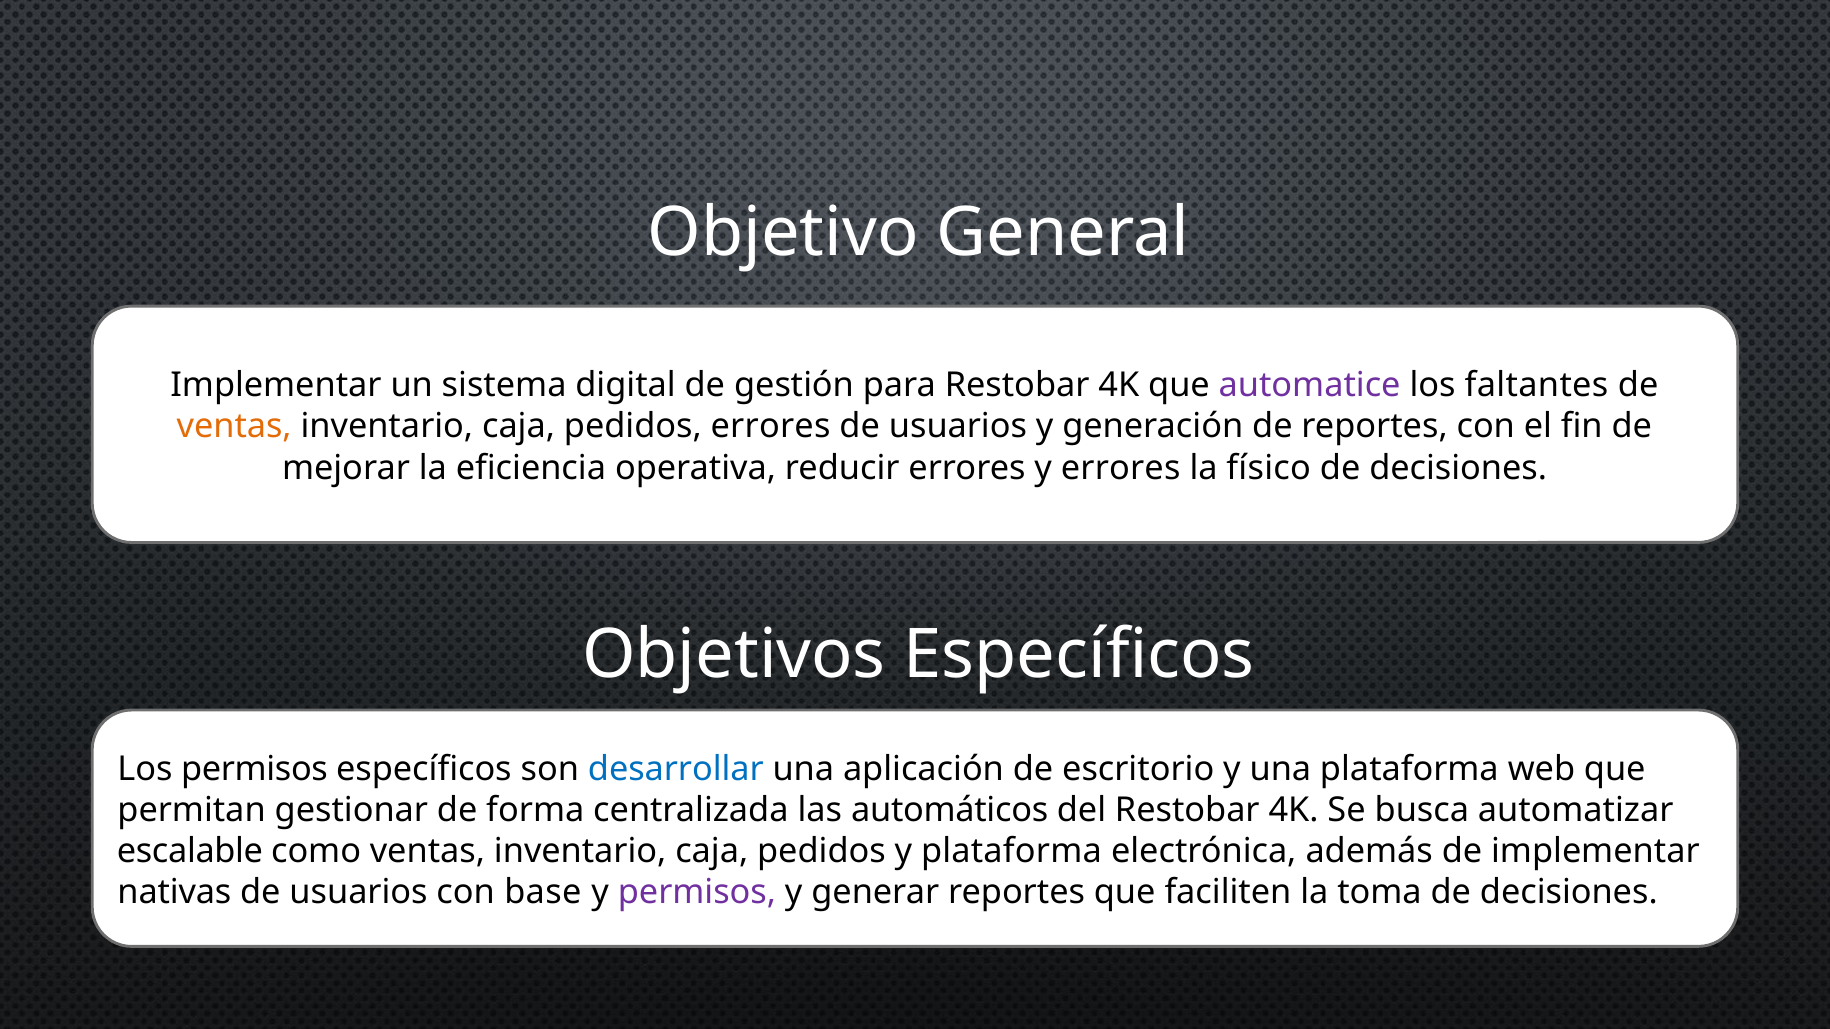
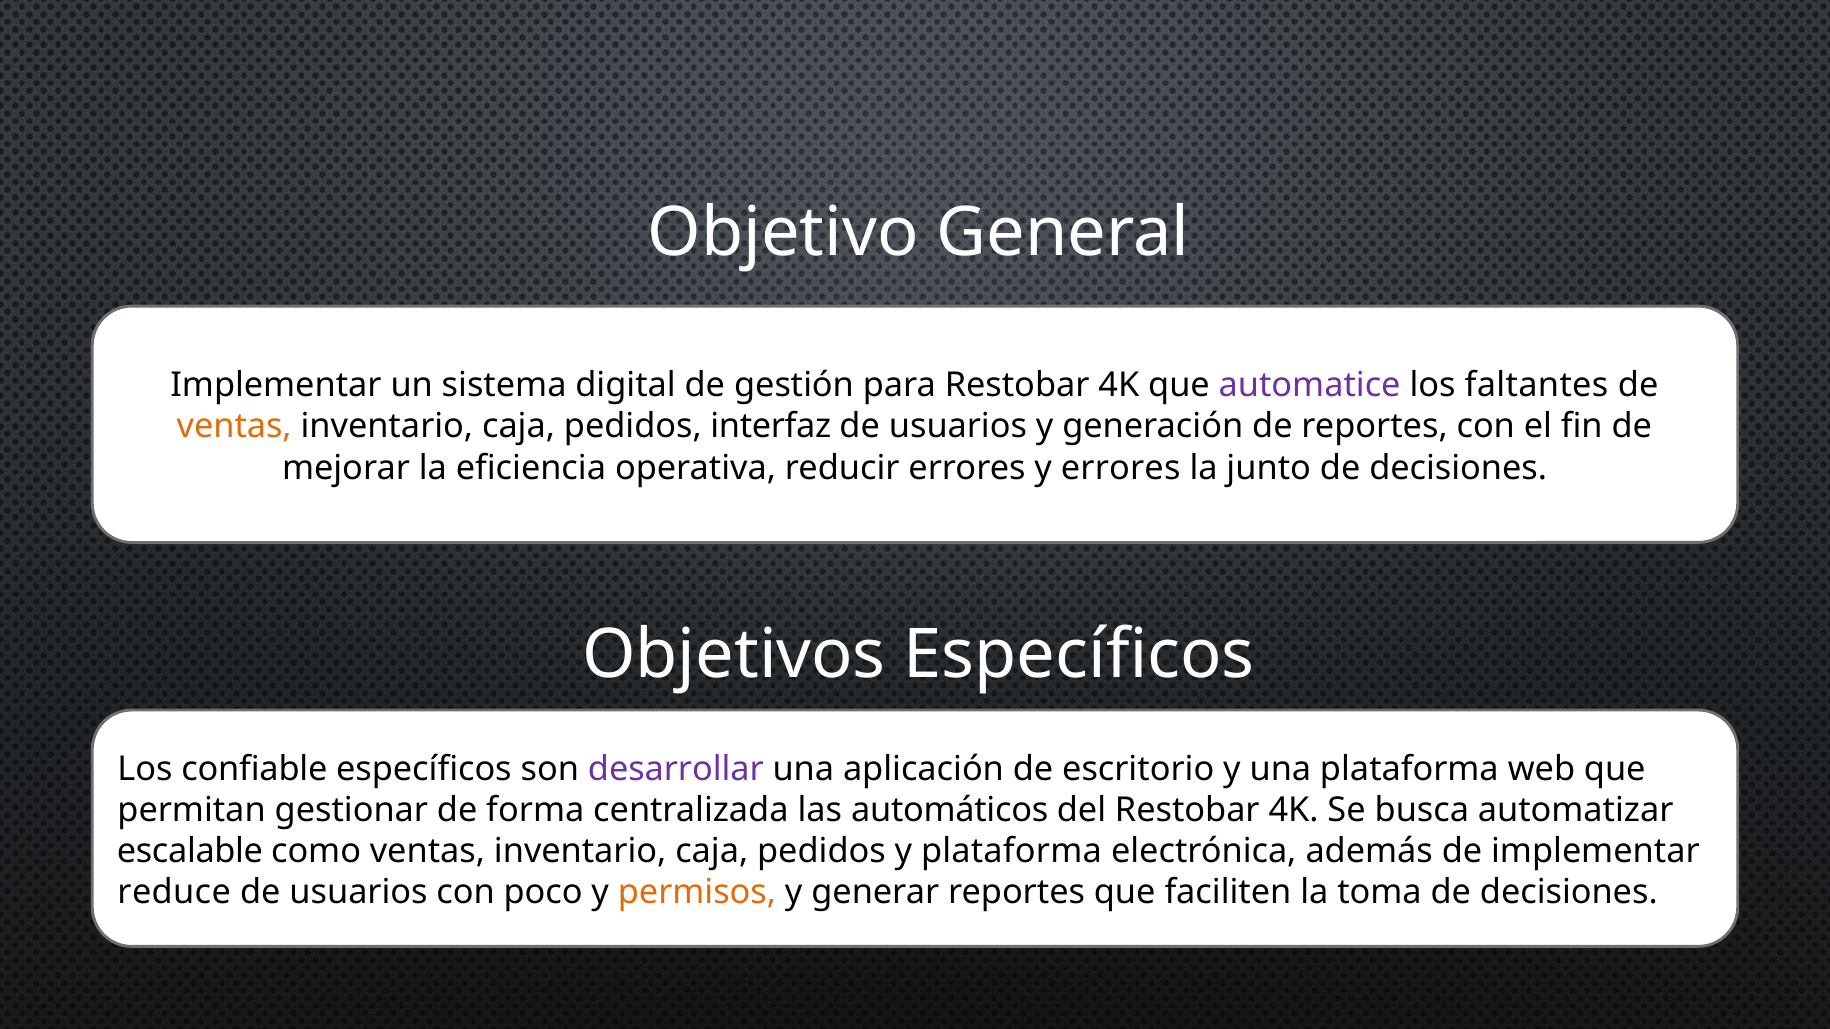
pedidos errores: errores -> interfaz
físico: físico -> junto
Los permisos: permisos -> confiable
desarrollar colour: blue -> purple
nativas: nativas -> reduce
base: base -> poco
permisos at (697, 893) colour: purple -> orange
